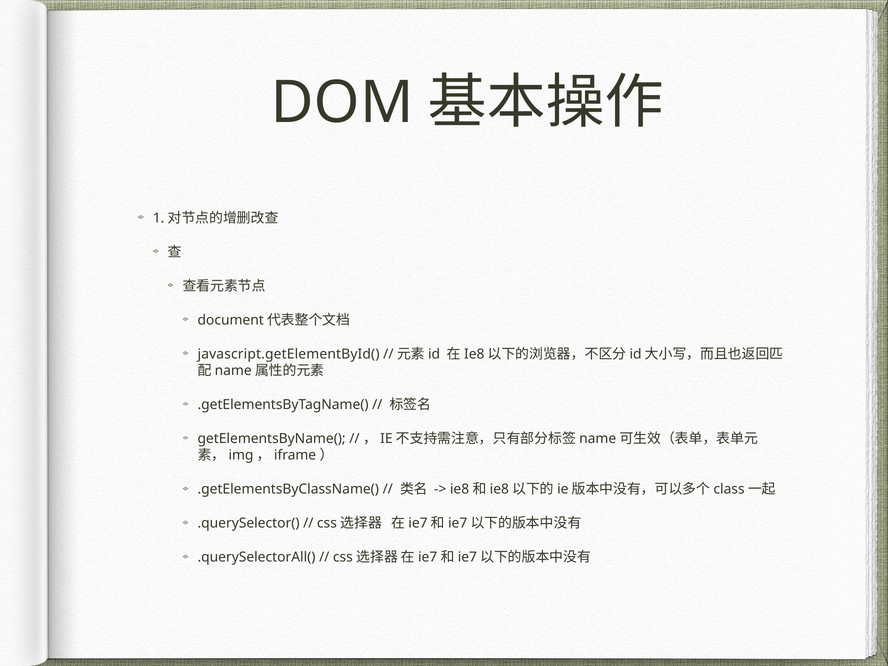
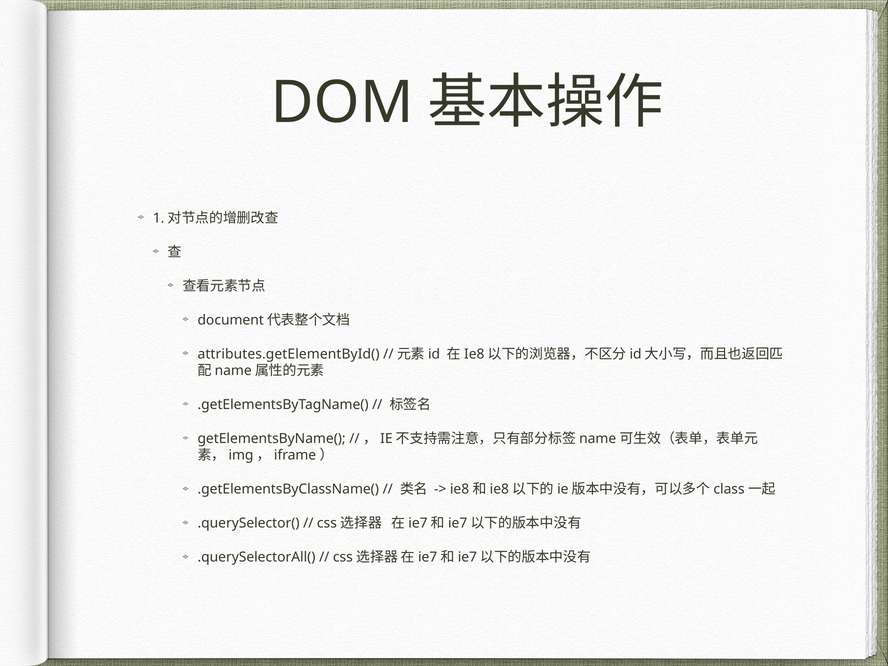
javascript.getElementById(: javascript.getElementById( -> attributes.getElementById(
